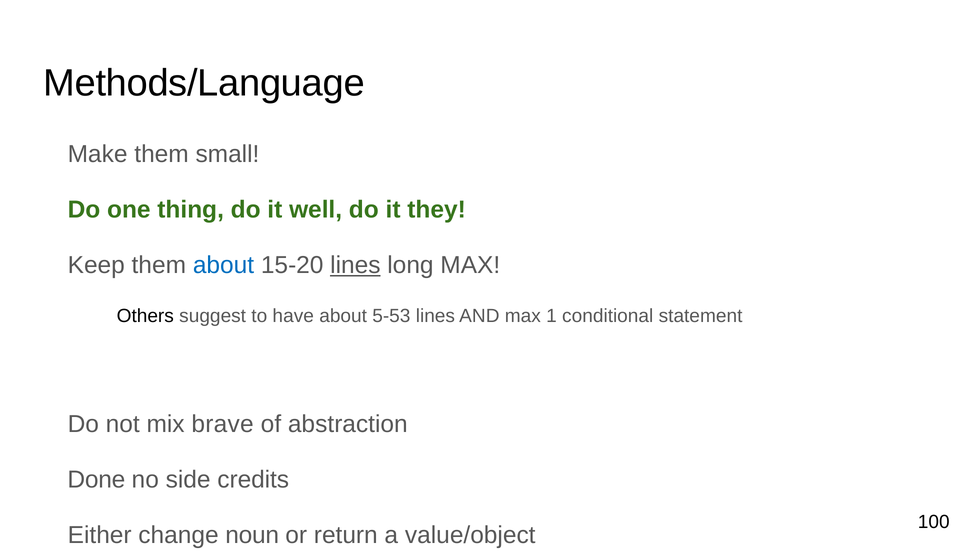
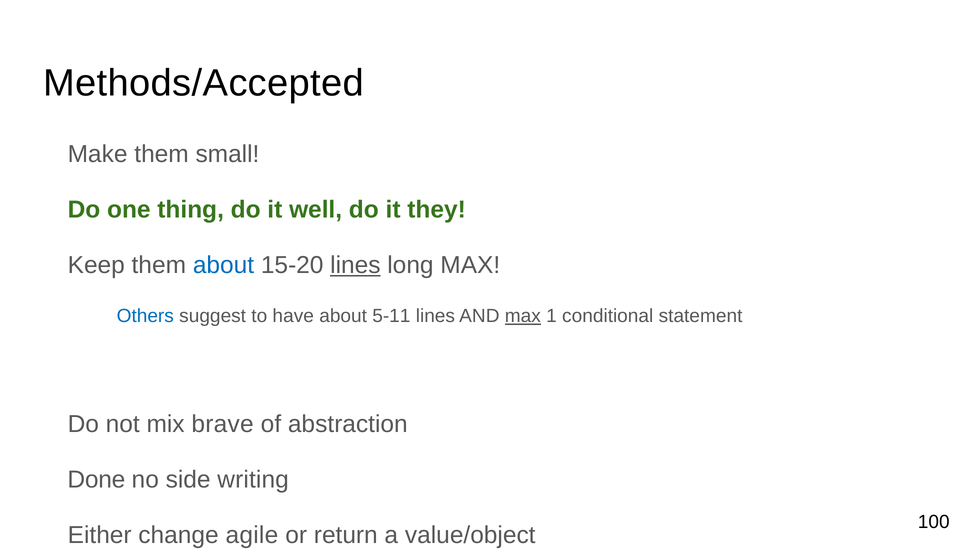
Methods/Language: Methods/Language -> Methods/Accepted
Others colour: black -> blue
5-53: 5-53 -> 5-11
max at (523, 316) underline: none -> present
credits: credits -> writing
noun: noun -> agile
